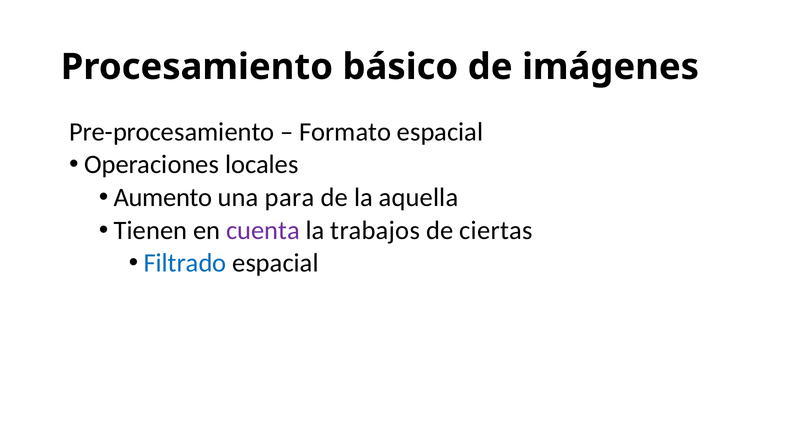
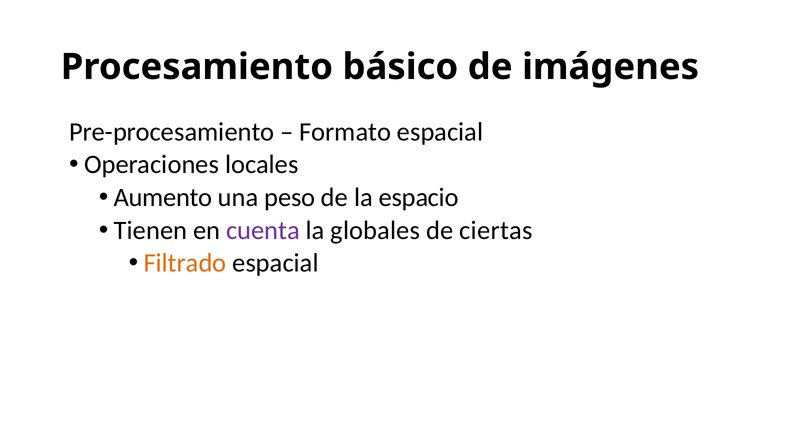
para: para -> peso
aquella: aquella -> espacio
trabajos: trabajos -> globales
Filtrado colour: blue -> orange
